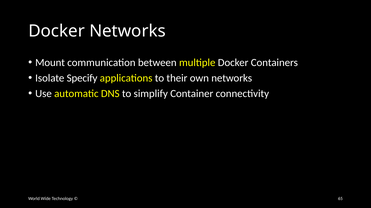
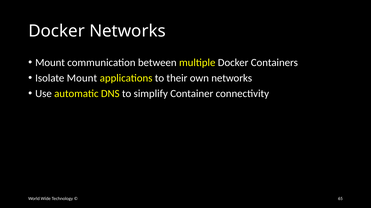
Isolate Specify: Specify -> Mount
